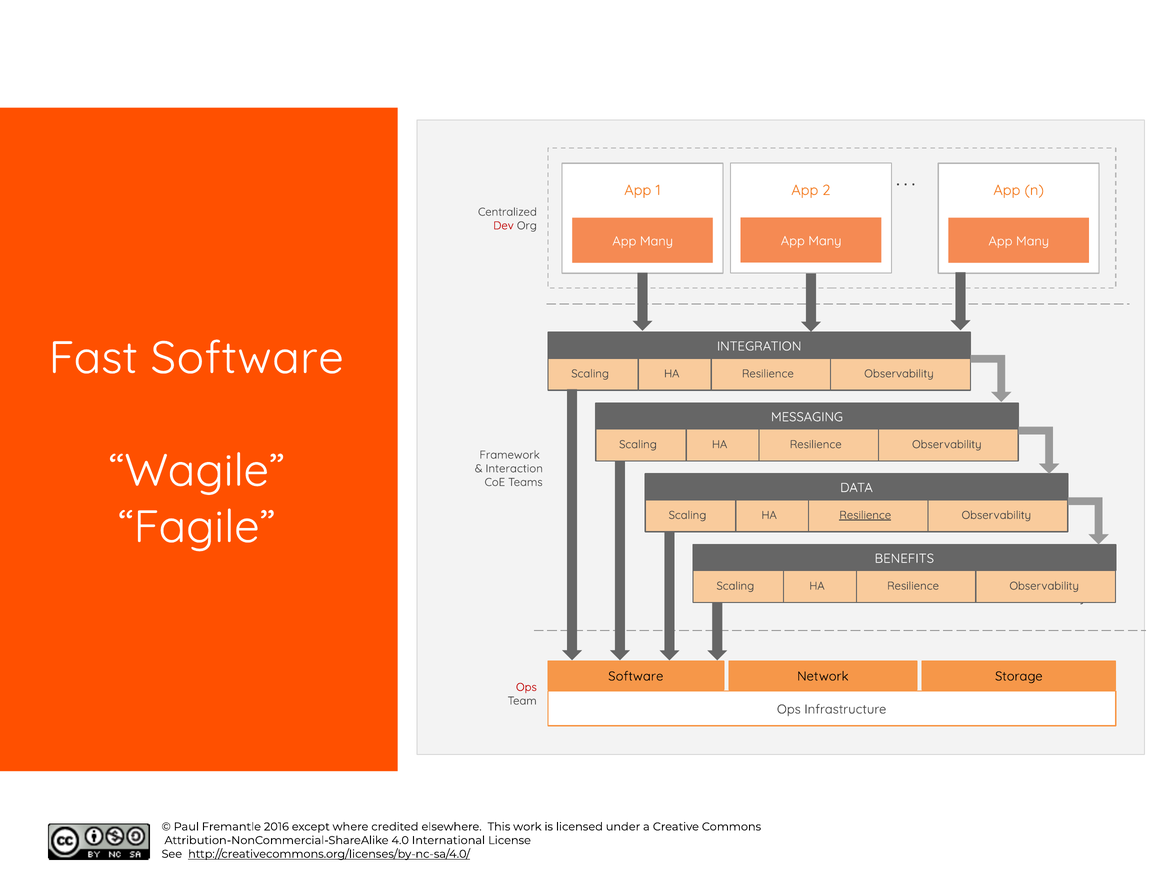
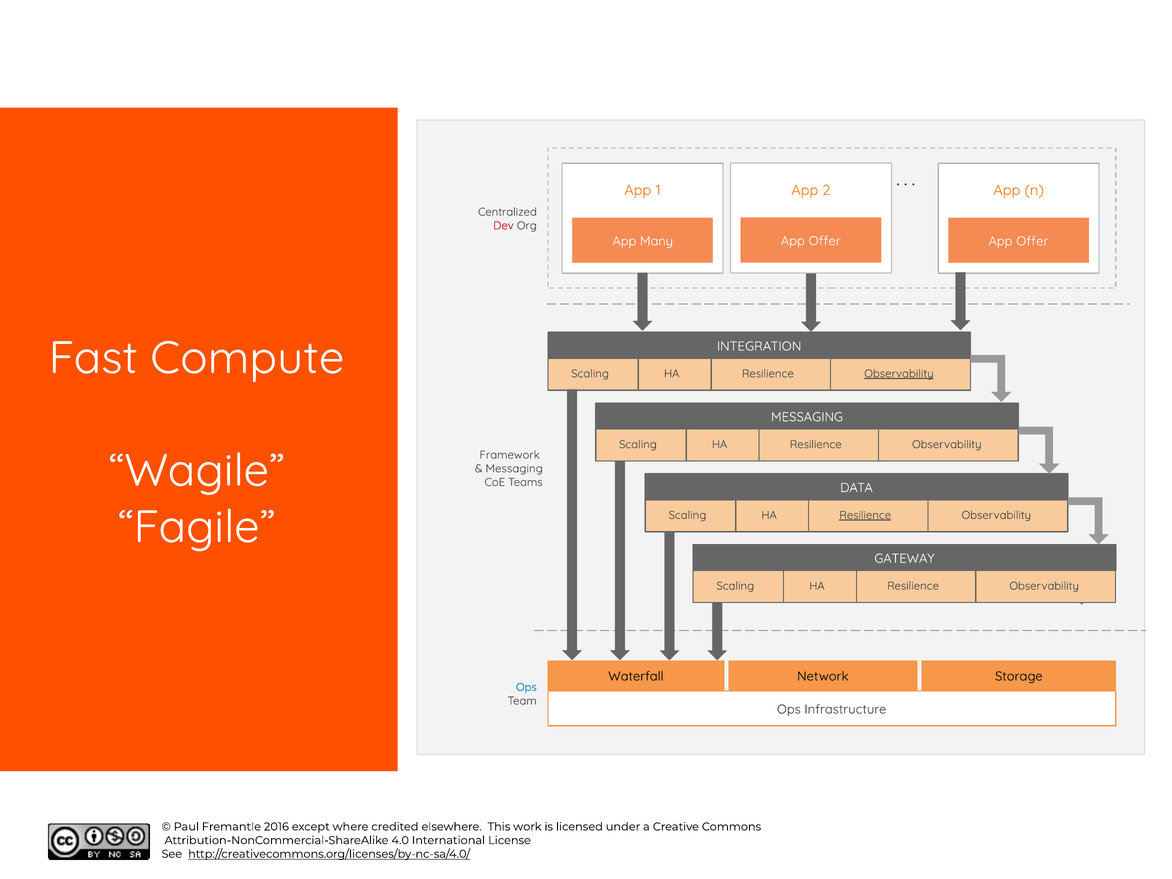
Many at (825, 241): Many -> Offer
Many at (1033, 241): Many -> Offer
Fast Software: Software -> Compute
Observability at (899, 374) underline: none -> present
Interaction at (514, 469): Interaction -> Messaging
BENEFITS: BENEFITS -> GATEWAY
Software at (636, 676): Software -> Waterfall
Ops at (526, 687) colour: red -> blue
